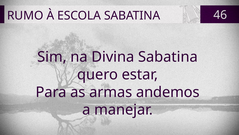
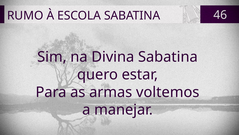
andemos: andemos -> voltemos
